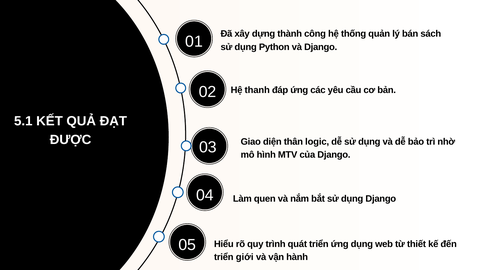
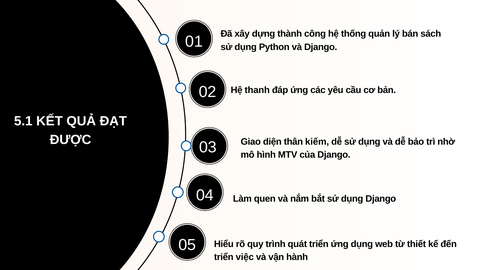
logic: logic -> kiếm
giới: giới -> việc
